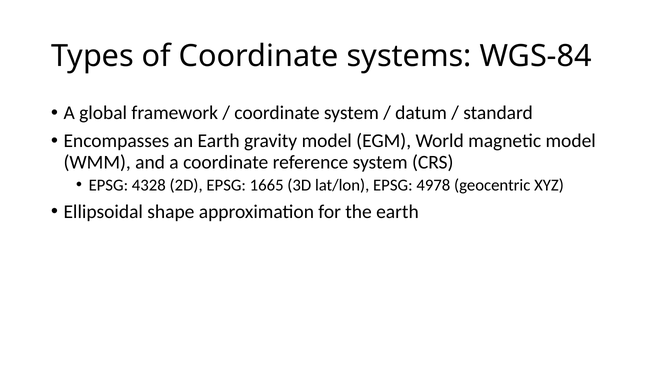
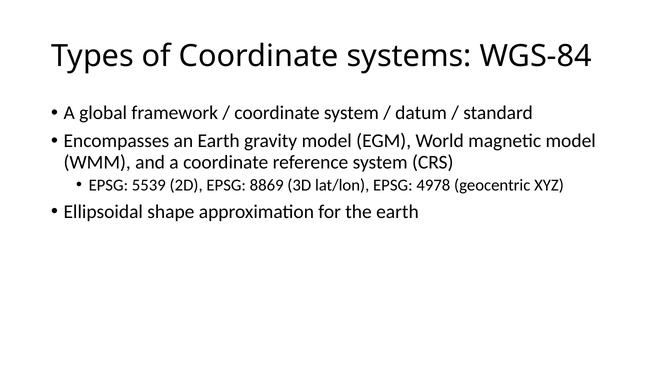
4328: 4328 -> 5539
1665: 1665 -> 8869
